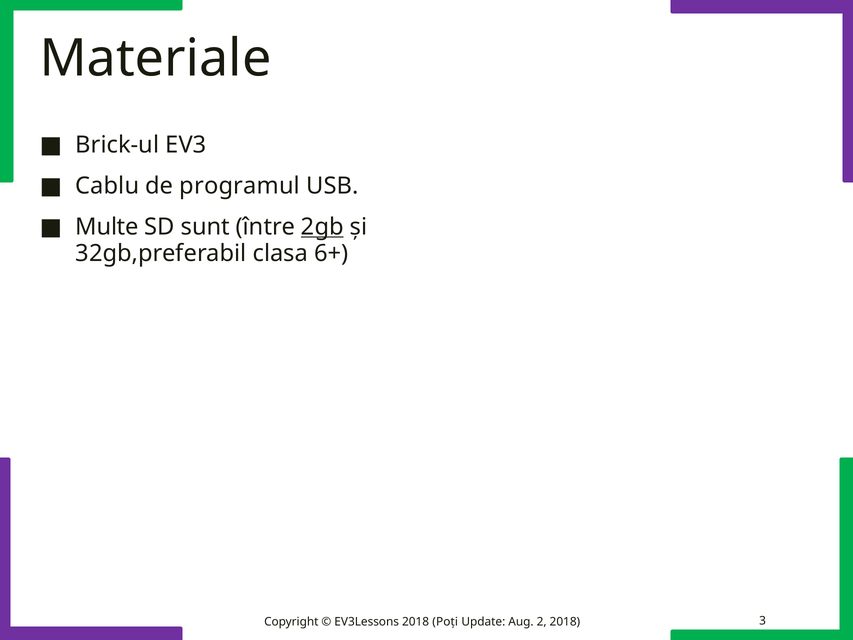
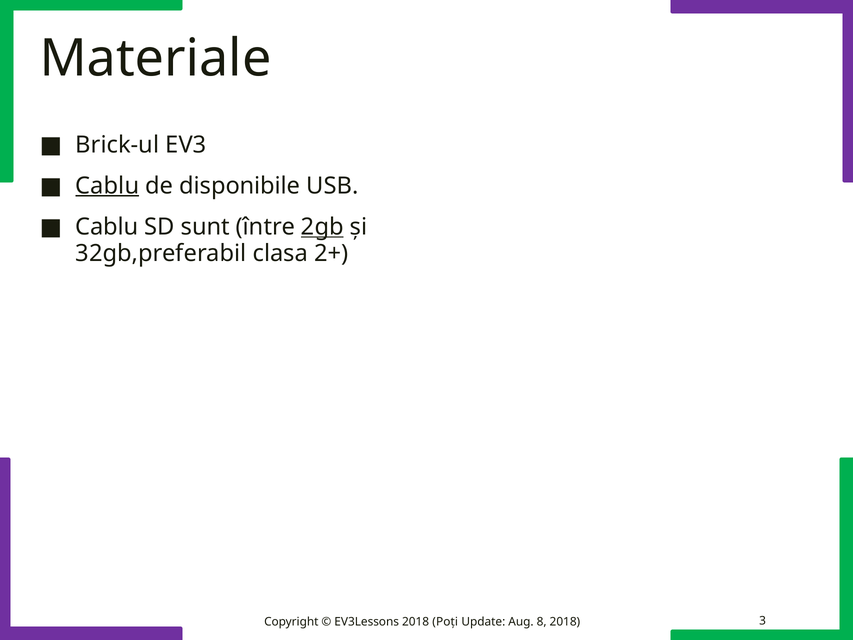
Cablu at (107, 186) underline: none -> present
programul: programul -> disponibile
Multe at (107, 227): Multe -> Cablu
6+: 6+ -> 2+
2: 2 -> 8
